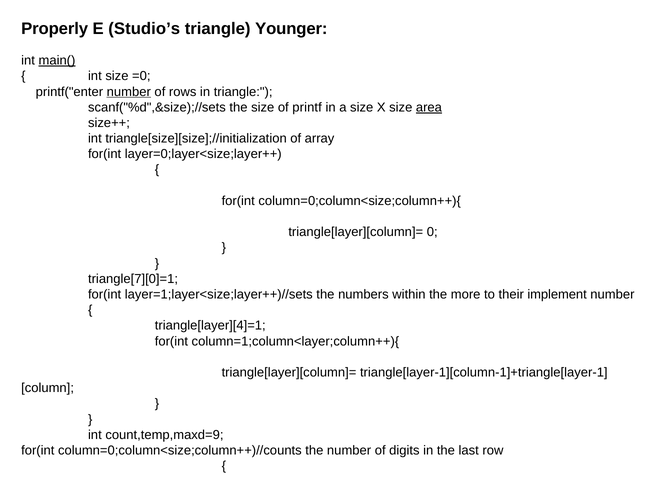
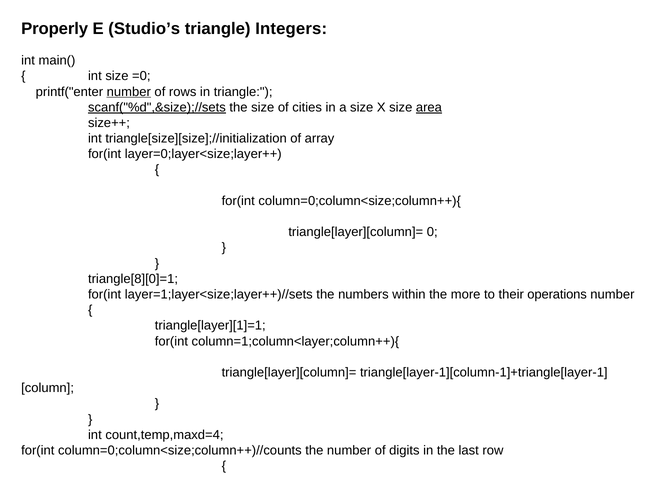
Younger: Younger -> Integers
main( underline: present -> none
scanf("%d",&size);//sets underline: none -> present
printf: printf -> cities
triangle[7][0]=1: triangle[7][0]=1 -> triangle[8][0]=1
implement: implement -> operations
triangle[layer][4]=1: triangle[layer][4]=1 -> triangle[layer][1]=1
count,temp,maxd=9: count,temp,maxd=9 -> count,temp,maxd=4
